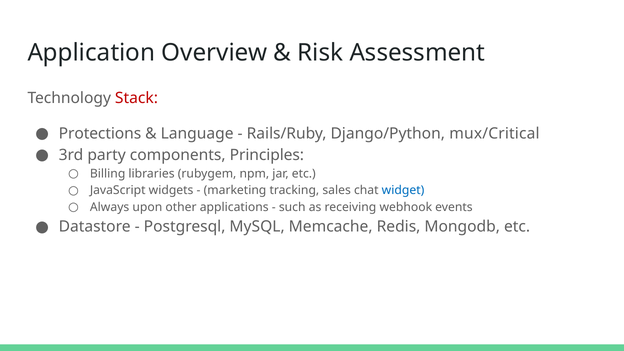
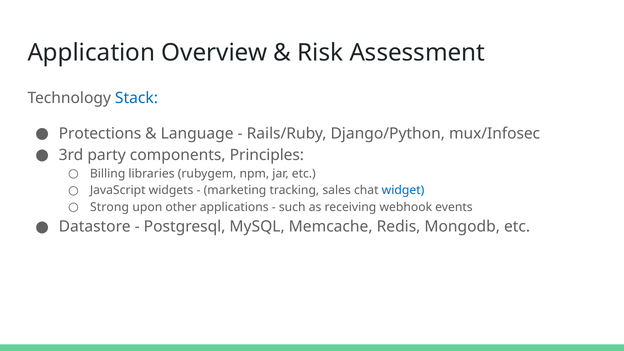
Stack colour: red -> blue
mux/Critical: mux/Critical -> mux/Infosec
Always: Always -> Strong
